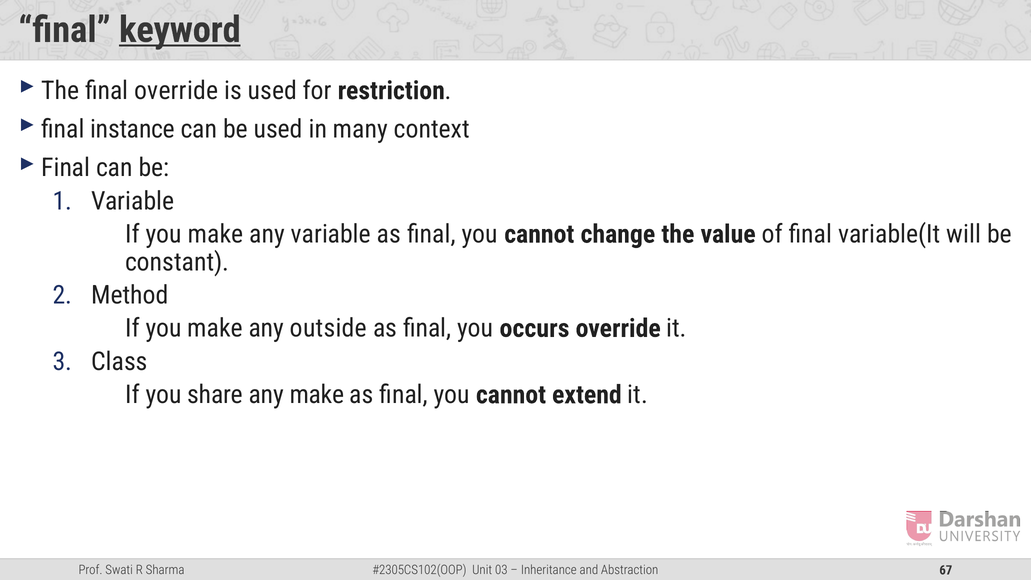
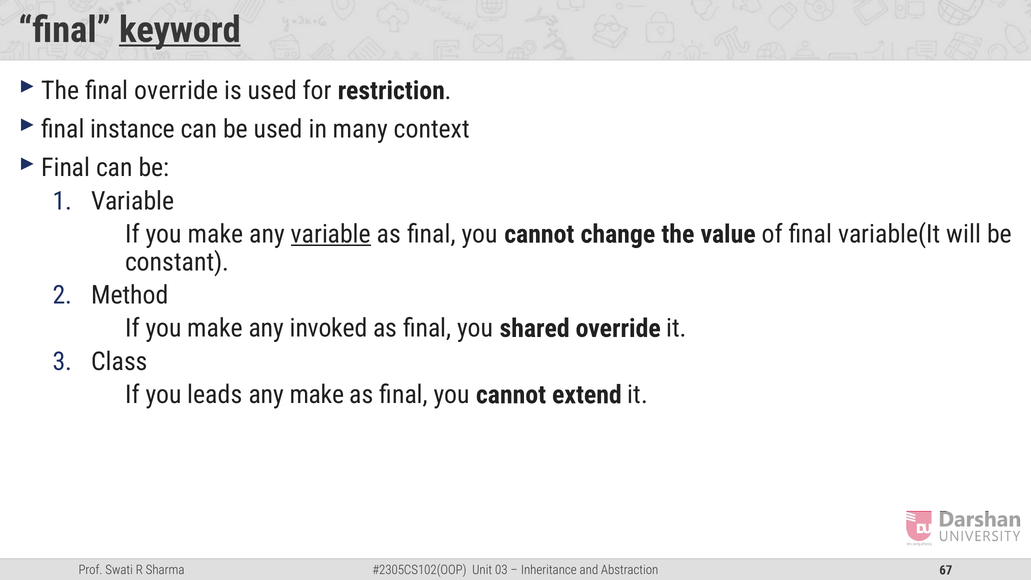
variable at (331, 234) underline: none -> present
outside: outside -> invoked
occurs: occurs -> shared
share: share -> leads
